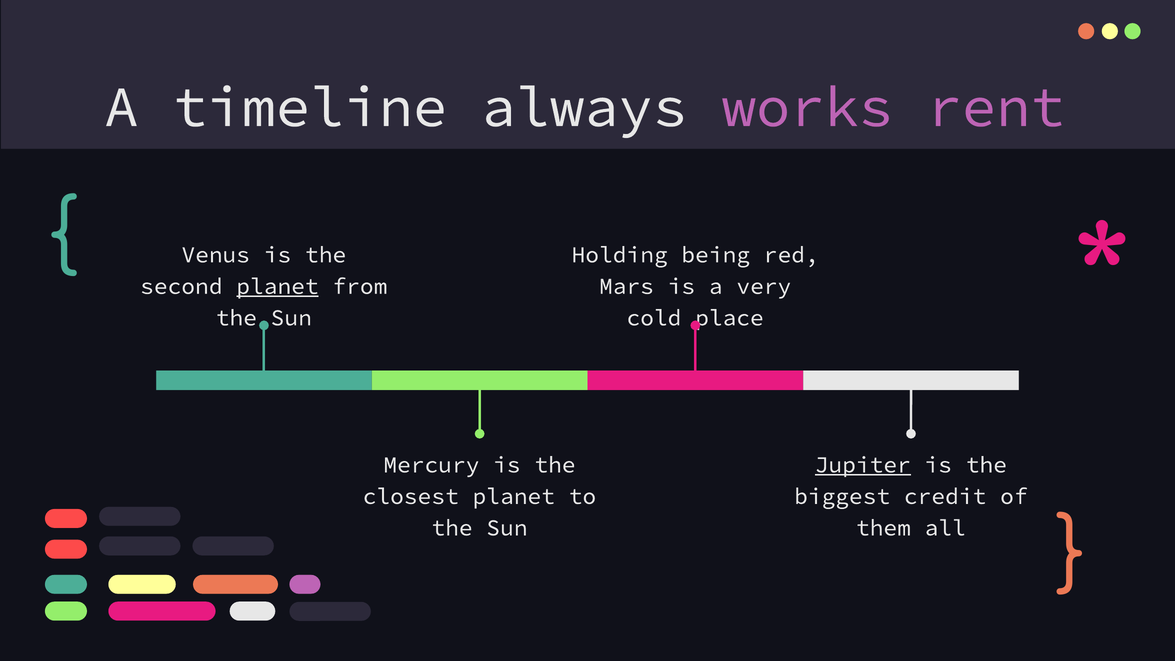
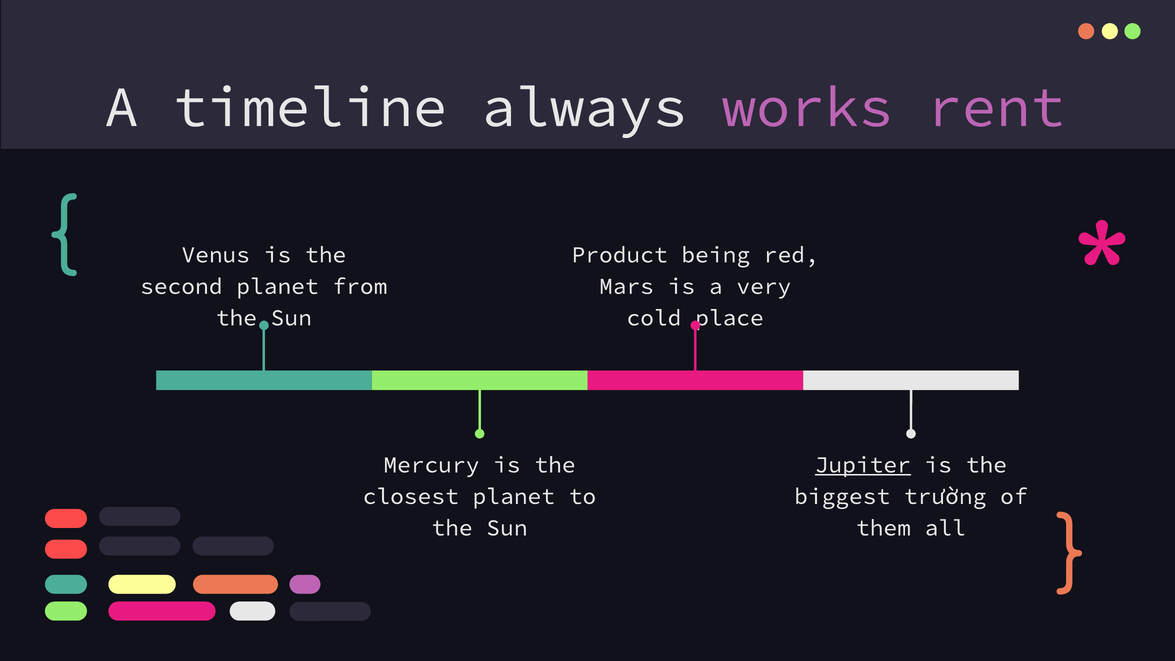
Holding: Holding -> Product
planet at (277, 286) underline: present -> none
credit: credit -> trường
